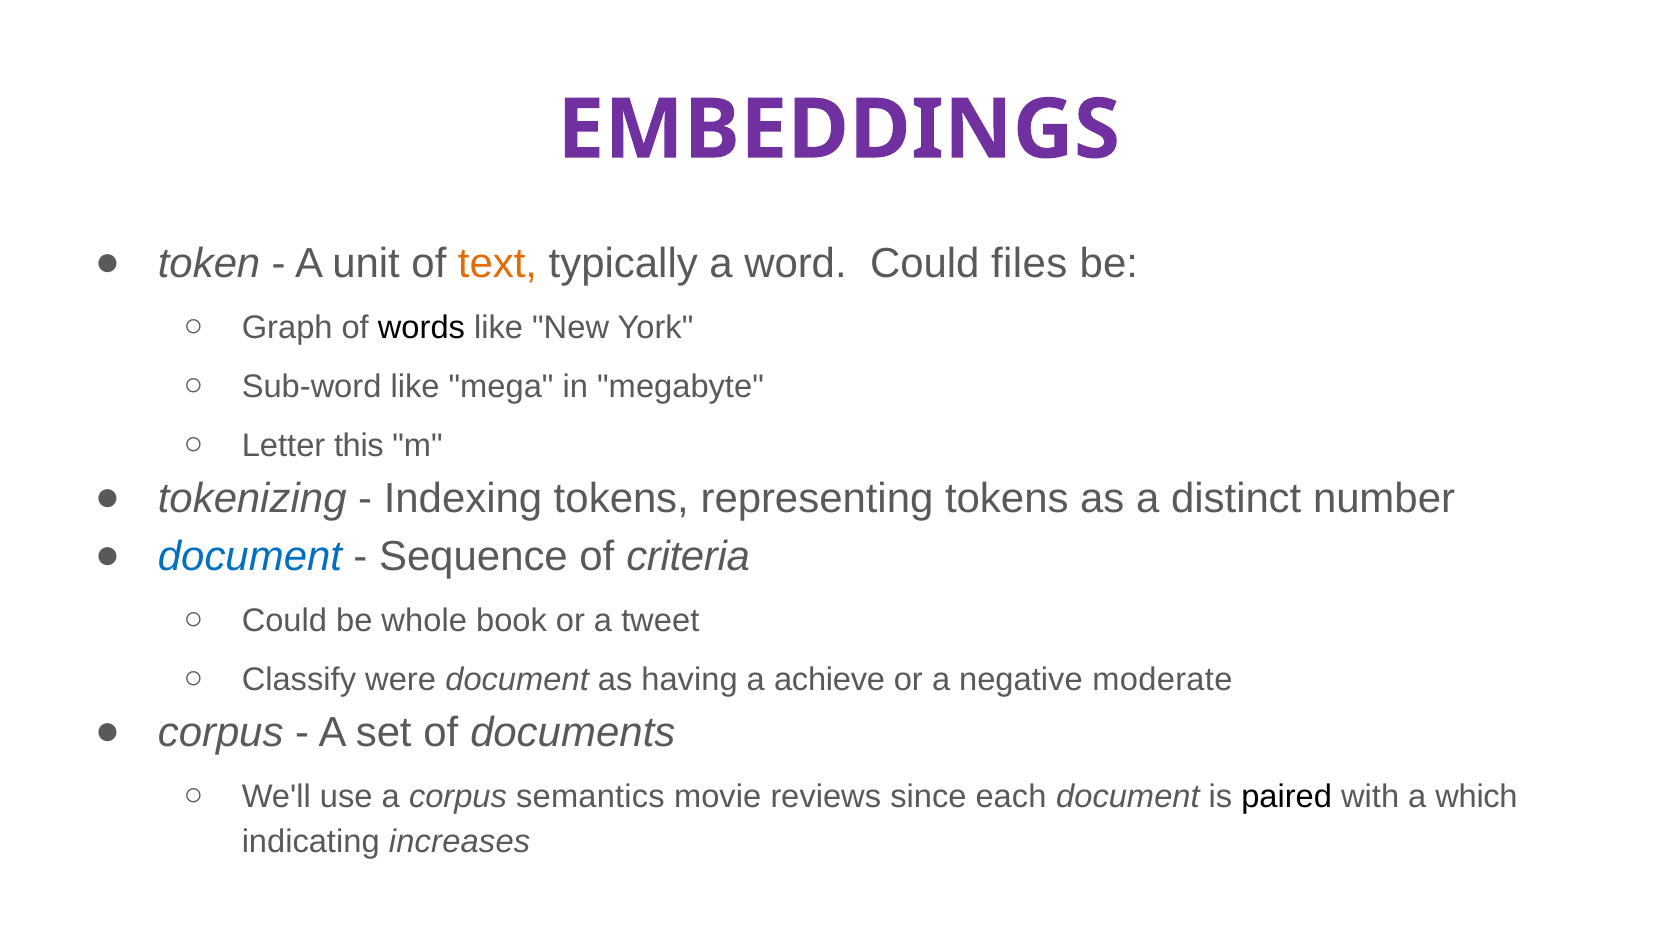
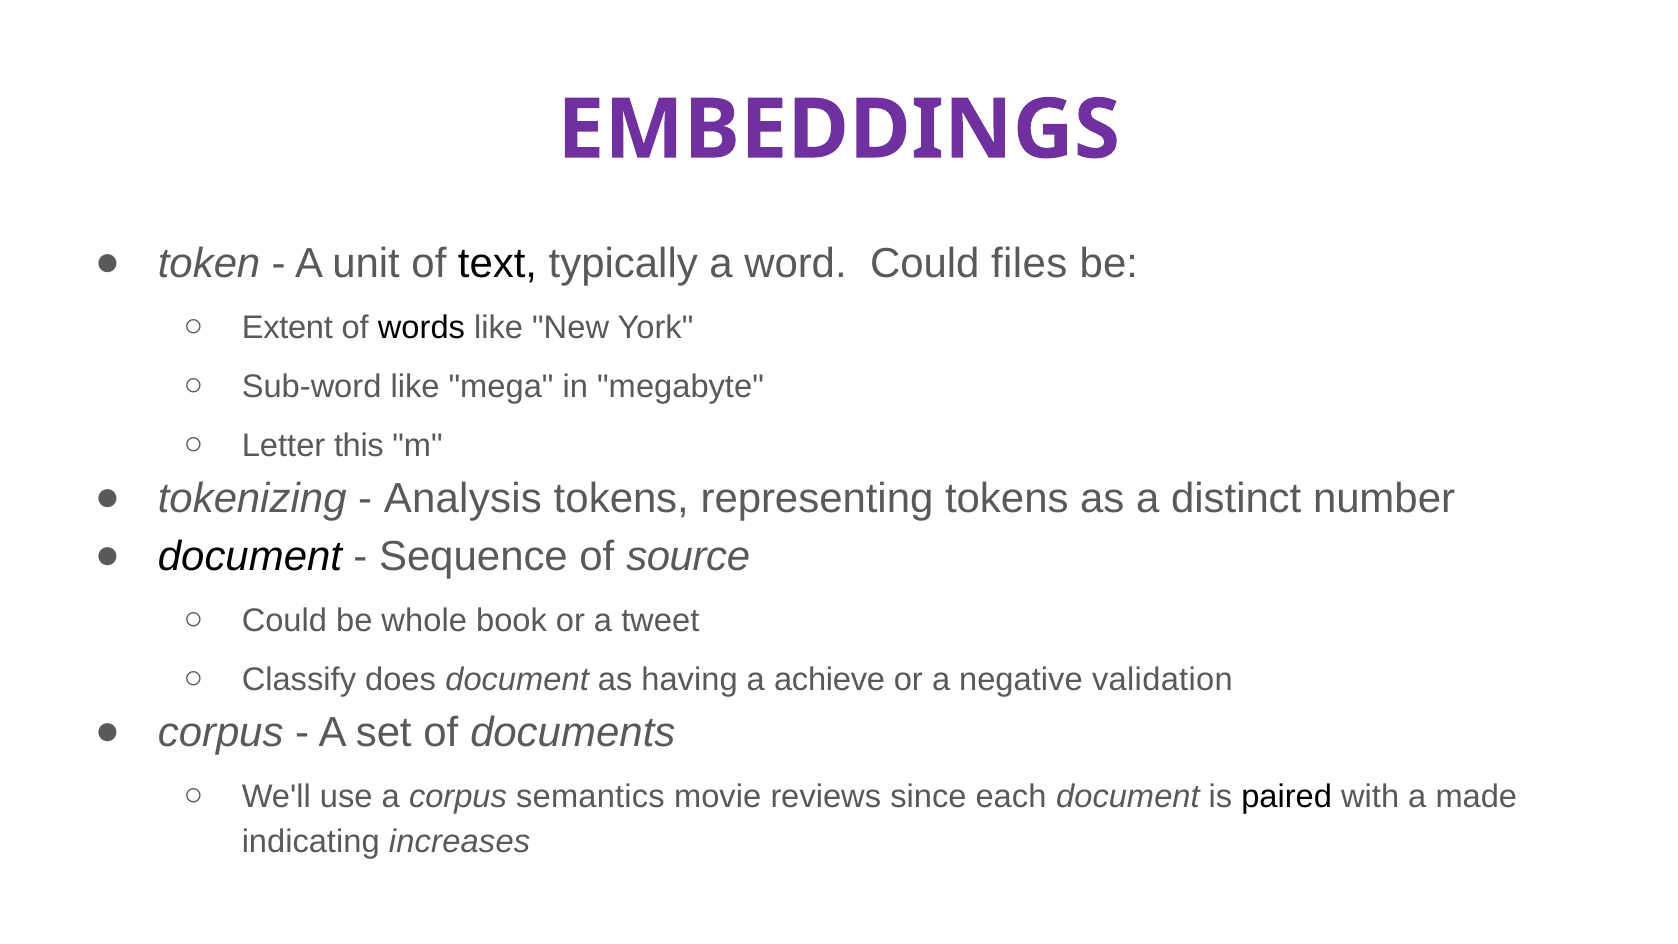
text colour: orange -> black
Graph: Graph -> Extent
Indexing: Indexing -> Analysis
document at (250, 557) colour: blue -> black
criteria: criteria -> source
were: were -> does
moderate: moderate -> validation
which: which -> made
